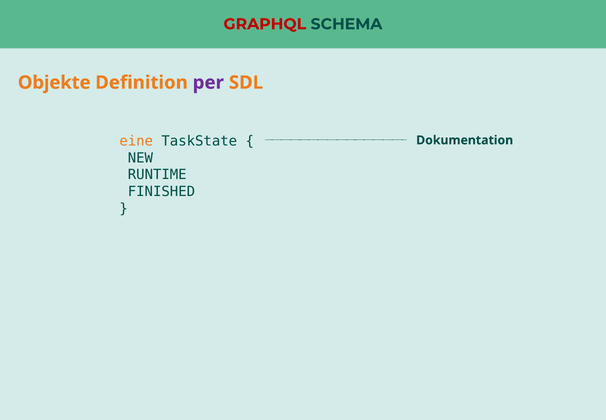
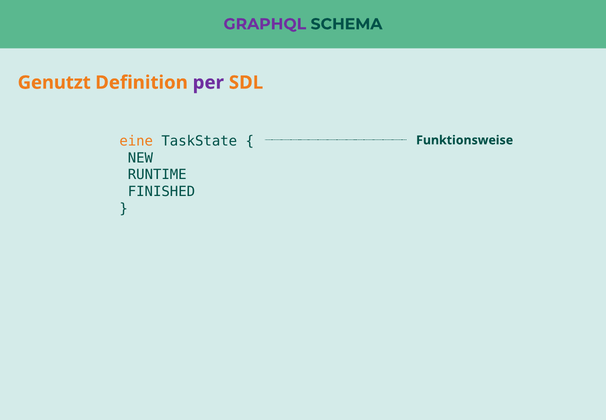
GRAPHQL colour: red -> purple
Objekte: Objekte -> Genutzt
Dokumentation: Dokumentation -> Funktionsweise
